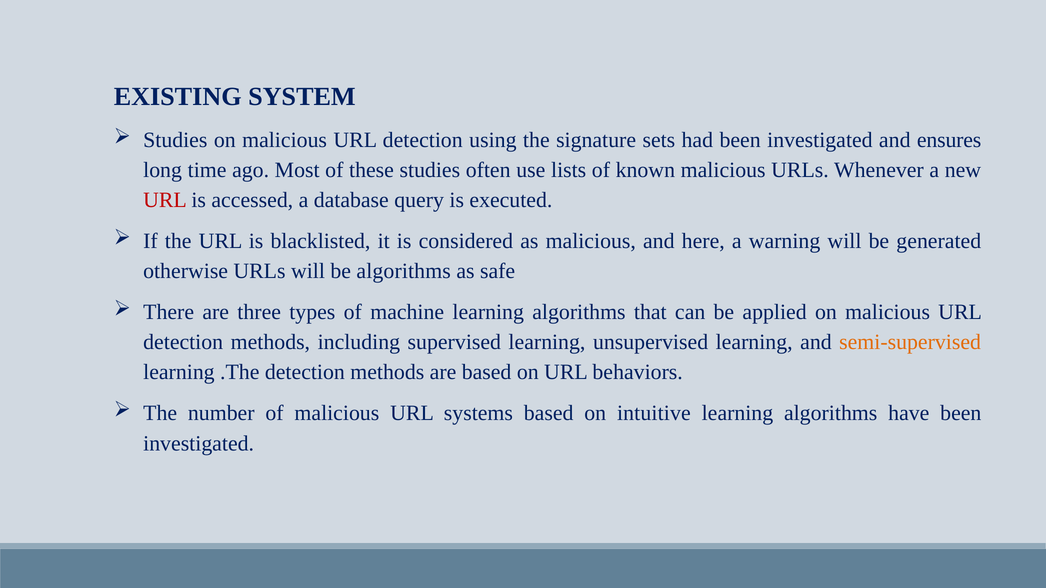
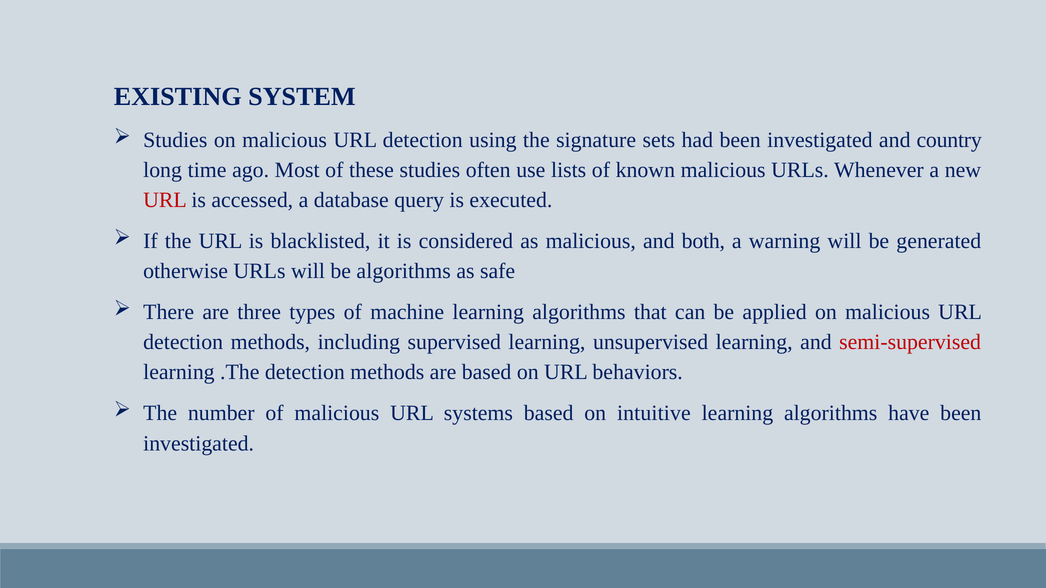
ensures: ensures -> country
here: here -> both
semi-supervised colour: orange -> red
